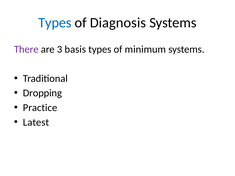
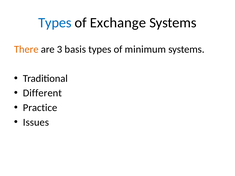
Diagnosis: Diagnosis -> Exchange
There colour: purple -> orange
Dropping: Dropping -> Different
Latest: Latest -> Issues
